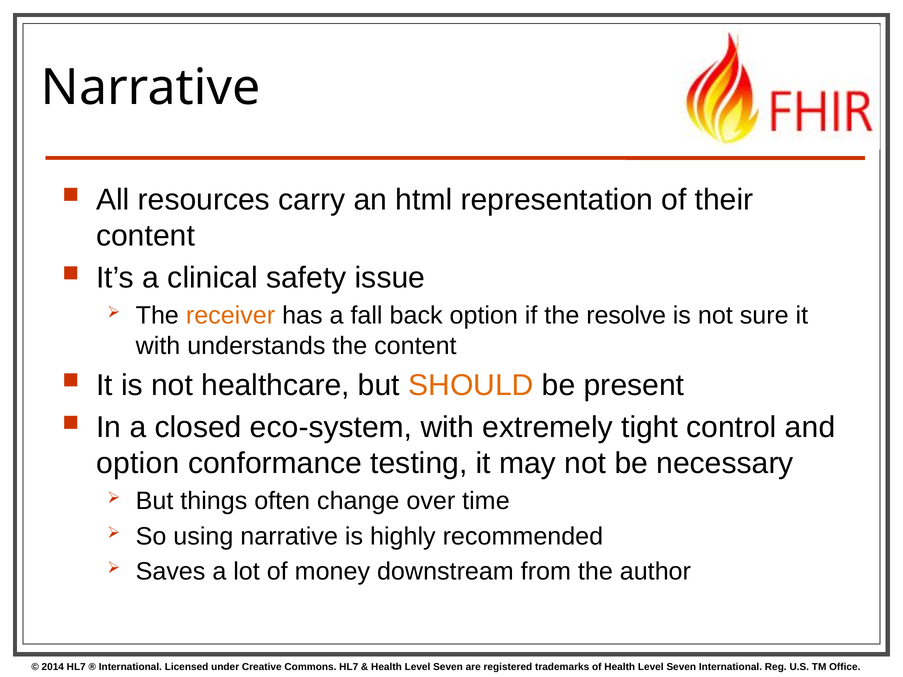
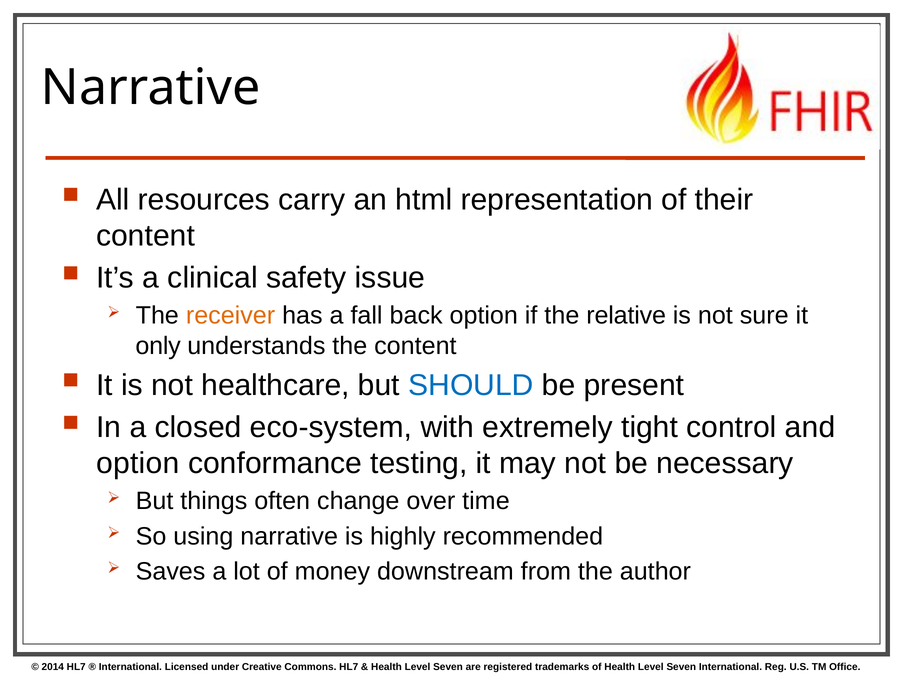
resolve: resolve -> relative
with at (158, 346): with -> only
SHOULD colour: orange -> blue
